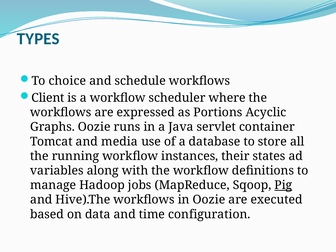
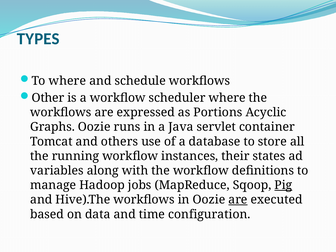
To choice: choice -> where
Client: Client -> Other
media: media -> others
are at (238, 200) underline: none -> present
